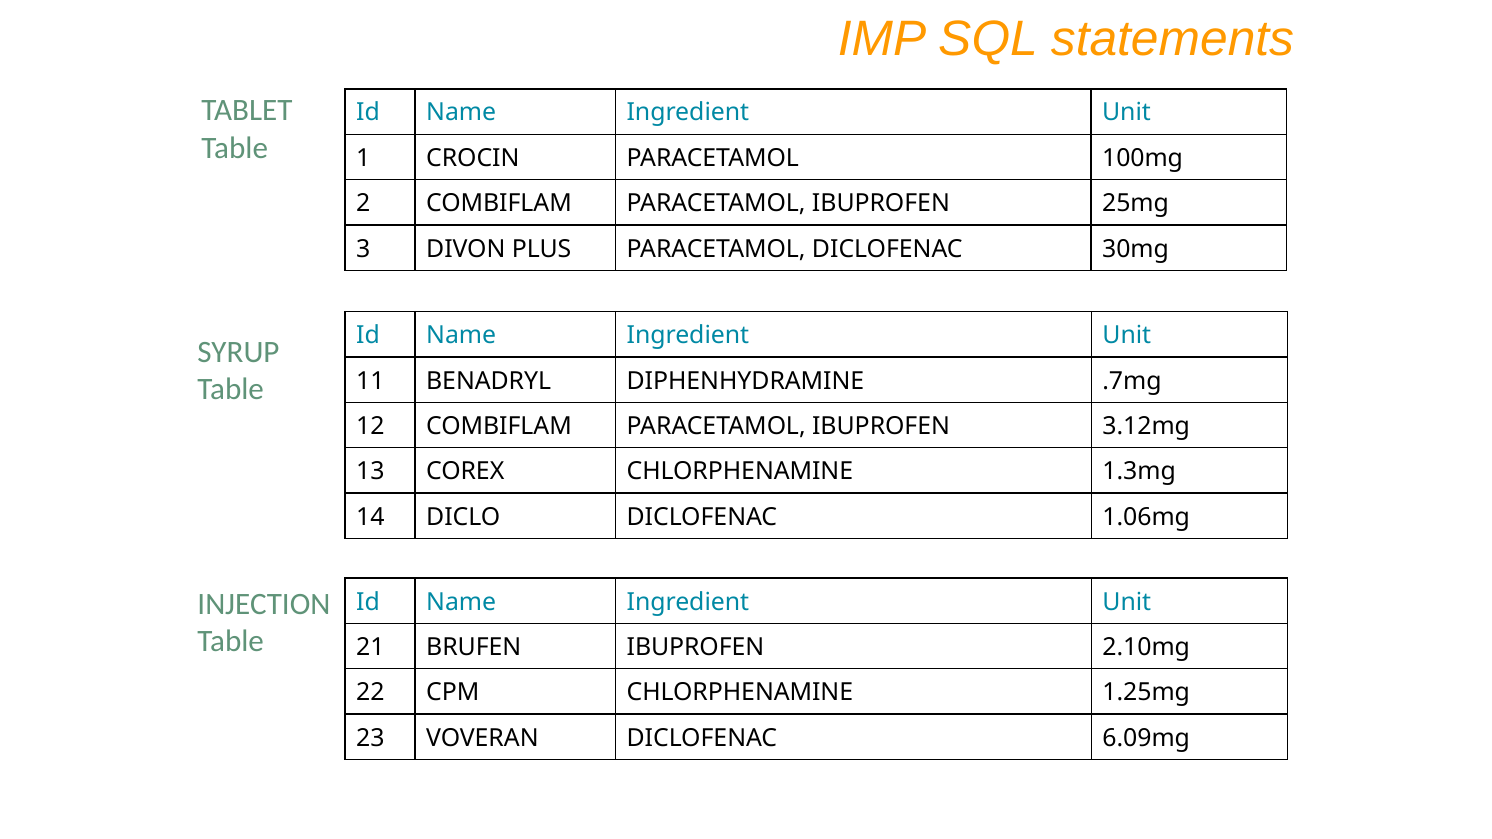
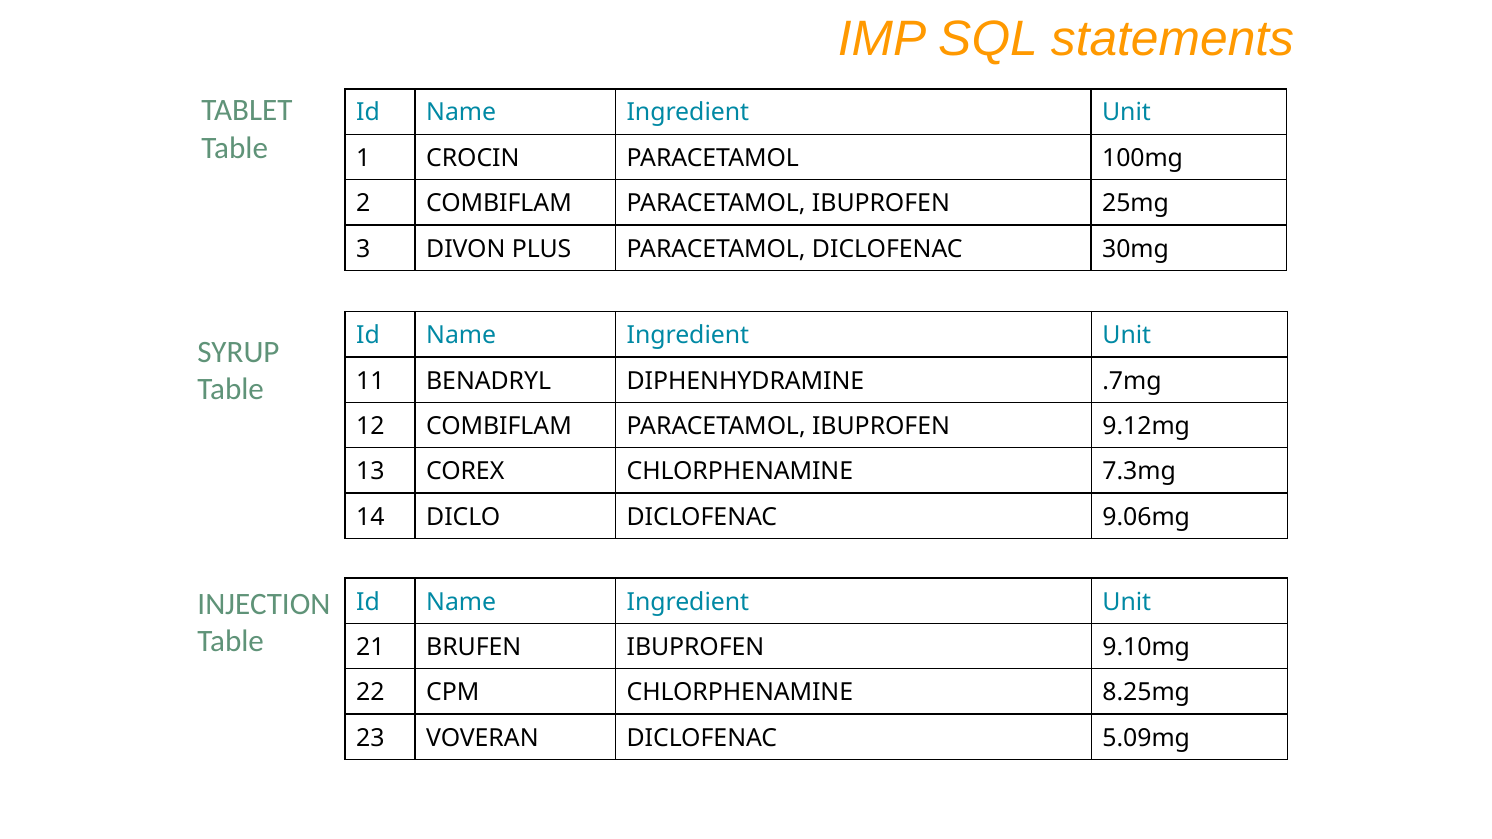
3.12mg: 3.12mg -> 9.12mg
1.3mg: 1.3mg -> 7.3mg
1.06mg: 1.06mg -> 9.06mg
2.10mg: 2.10mg -> 9.10mg
1.25mg: 1.25mg -> 8.25mg
6.09mg: 6.09mg -> 5.09mg
